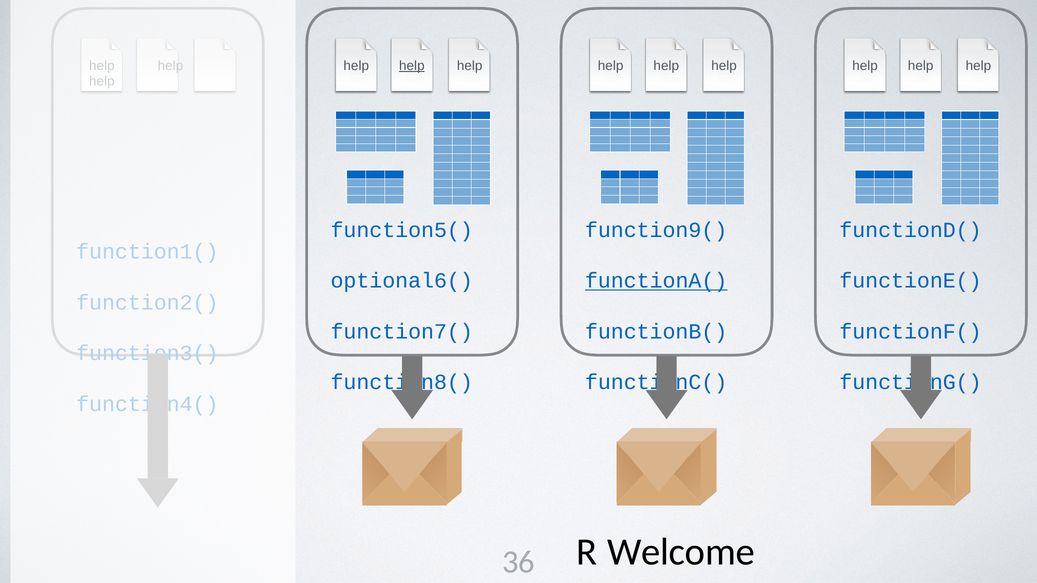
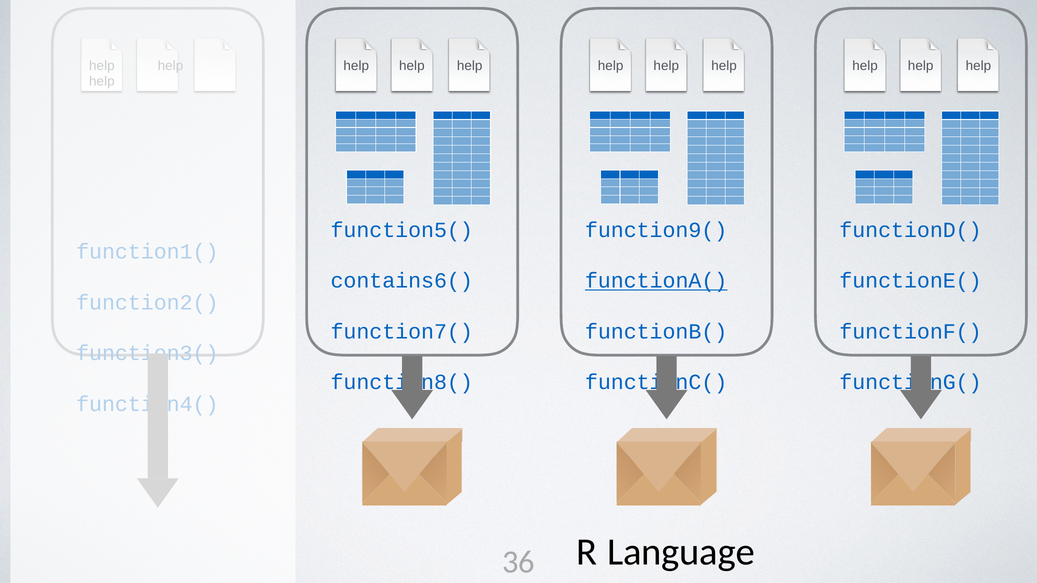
help at (412, 66) underline: present -> none
optional6(: optional6( -> contains6(
Welcome: Welcome -> Language
